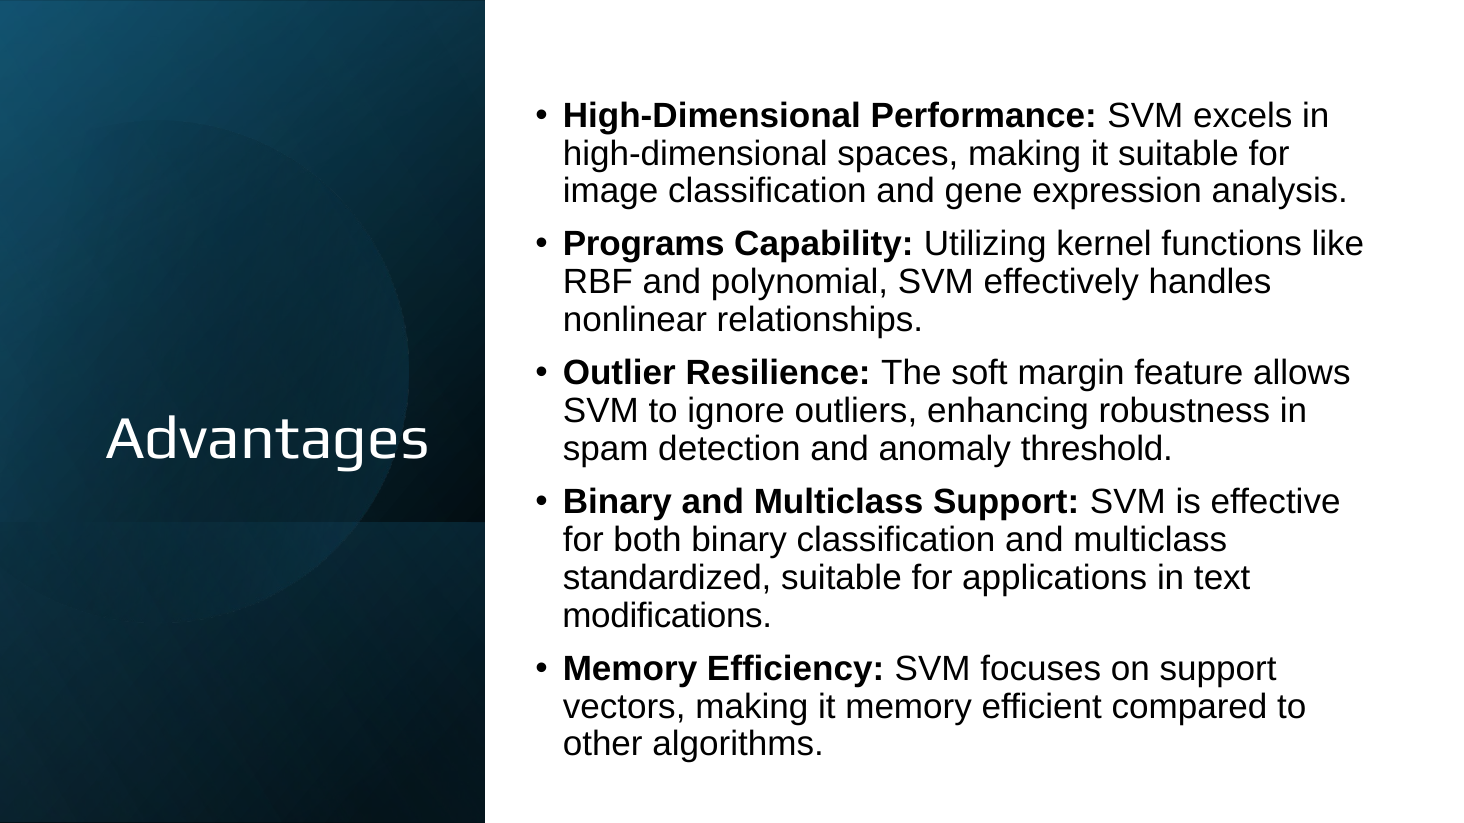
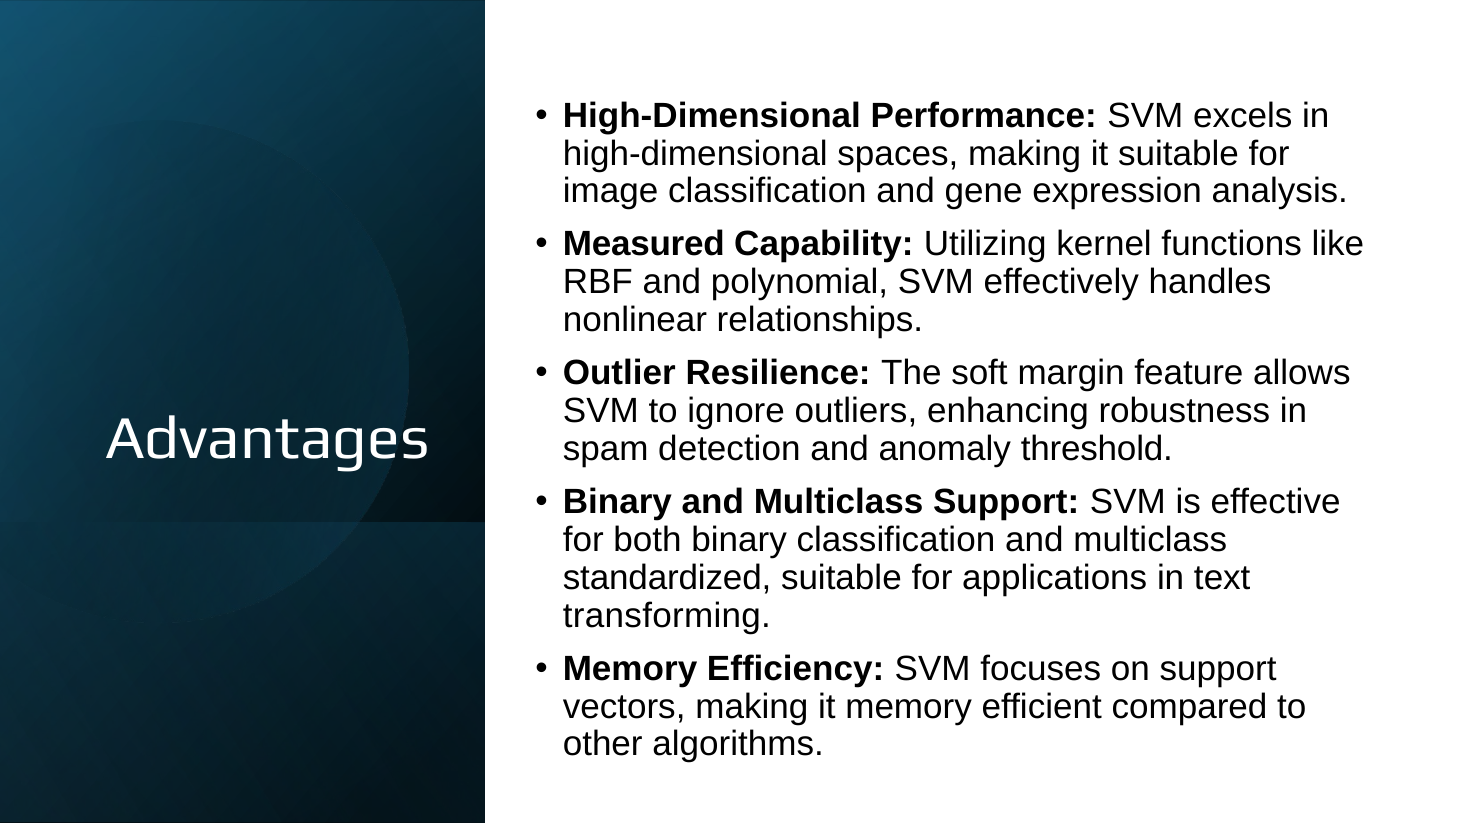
Programs: Programs -> Measured
modifications: modifications -> transforming
